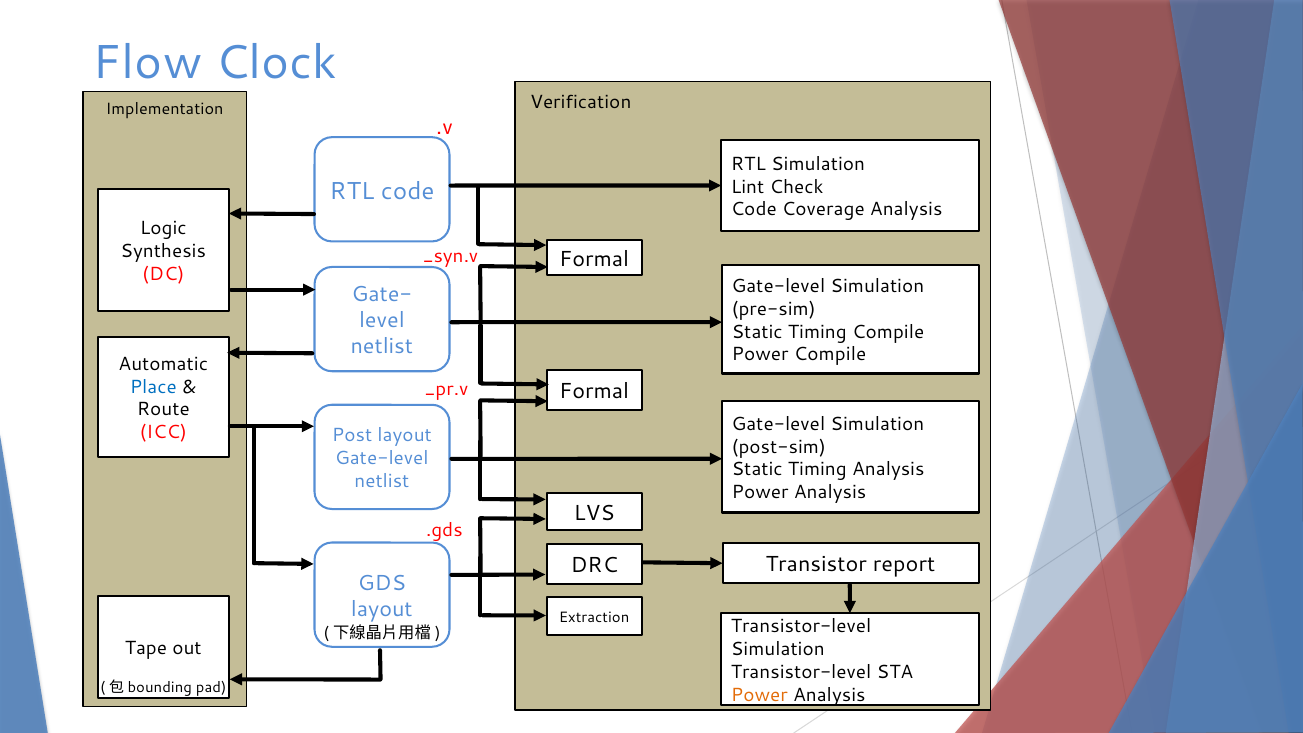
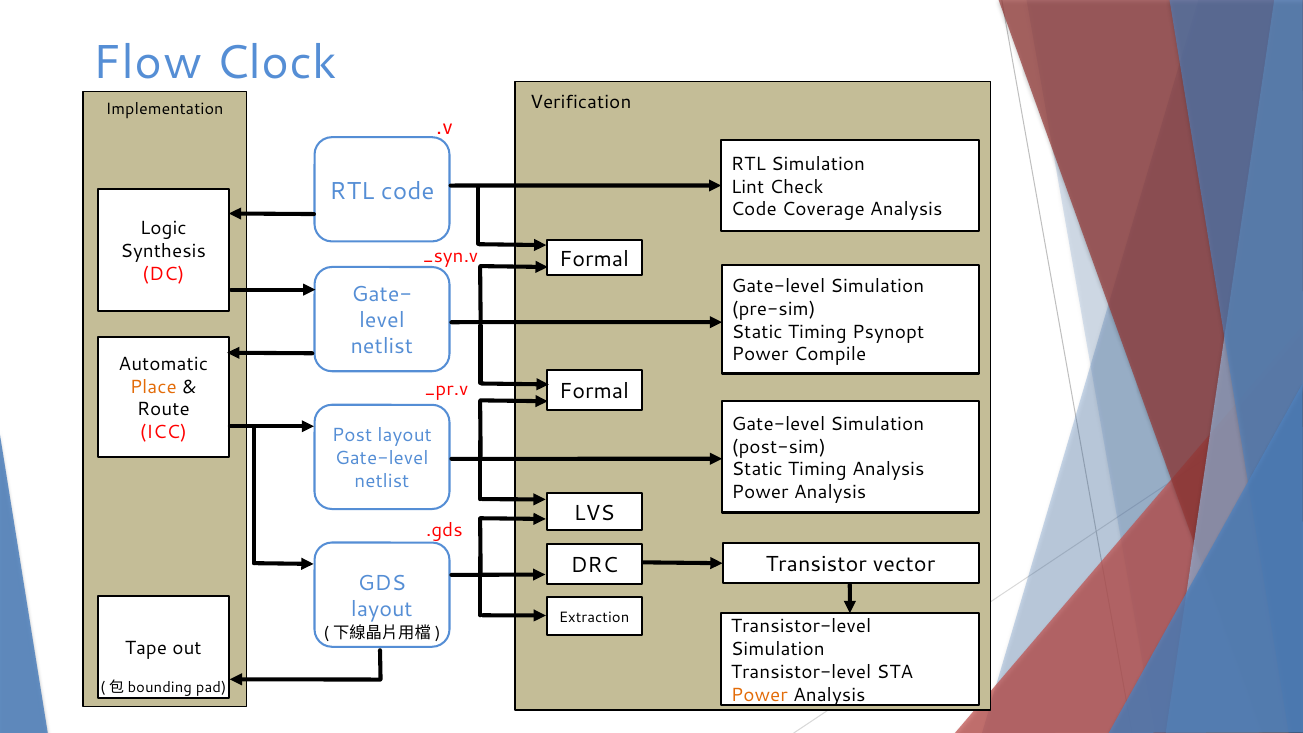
Timing Compile: Compile -> Psynopt
Place colour: blue -> orange
report: report -> vector
